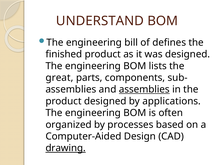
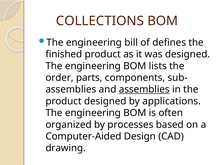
UNDERSTAND: UNDERSTAND -> COLLECTIONS
great: great -> order
drawing underline: present -> none
